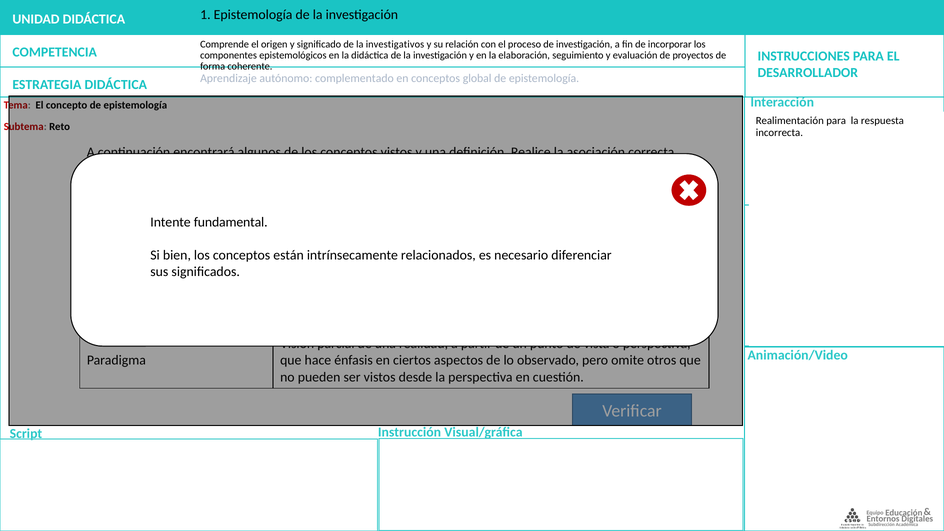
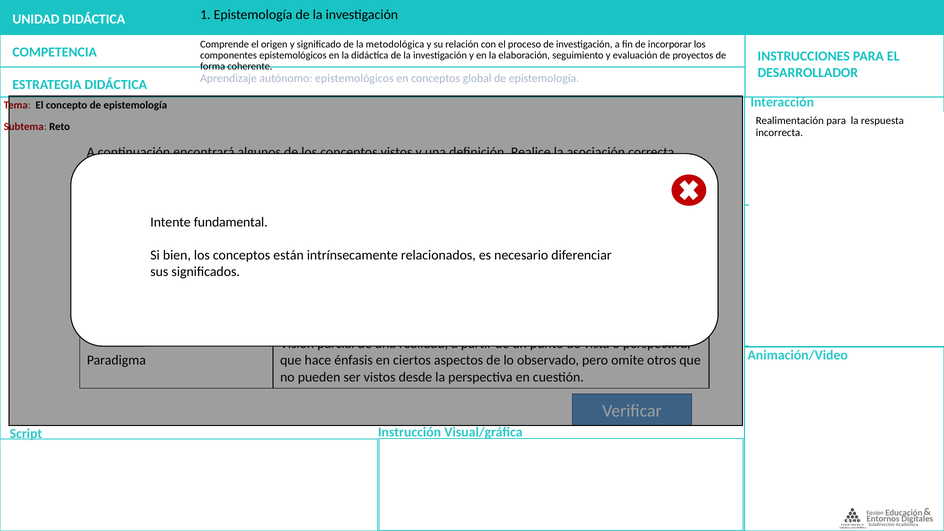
investigativos: investigativos -> metodológica
autónomo complementado: complementado -> epistemológicos
